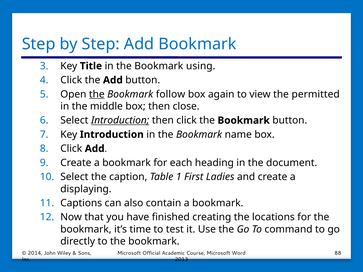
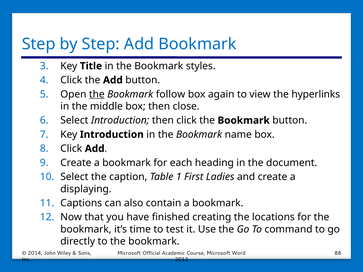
using: using -> styles
permitted: permitted -> hyperlinks
Introduction at (120, 121) underline: present -> none
